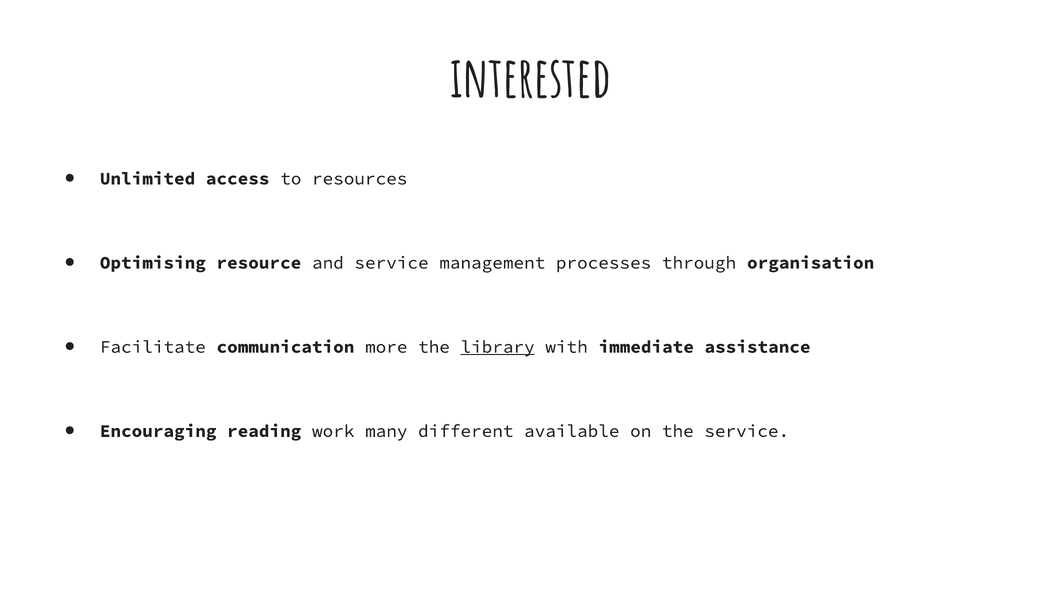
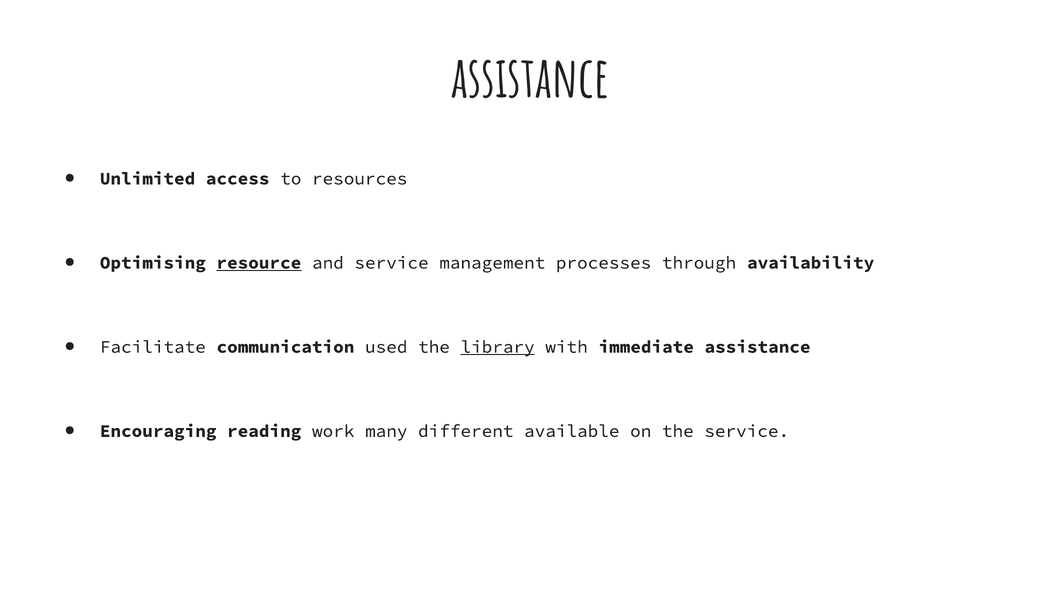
interested at (531, 79): interested -> assistance
resource underline: none -> present
organisation: organisation -> availability
more: more -> used
